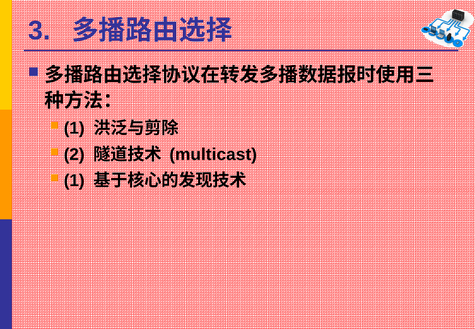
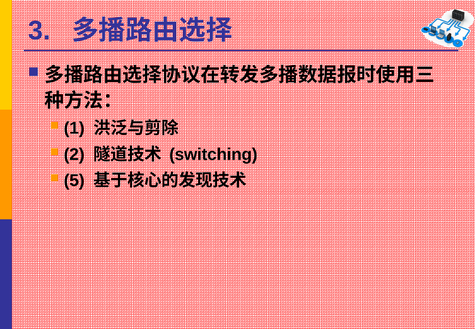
multicast: multicast -> switching
1 at (74, 180): 1 -> 5
